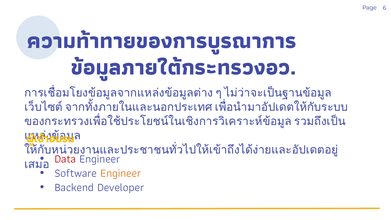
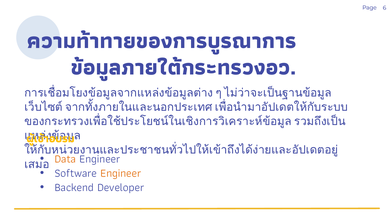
Data colour: red -> orange
